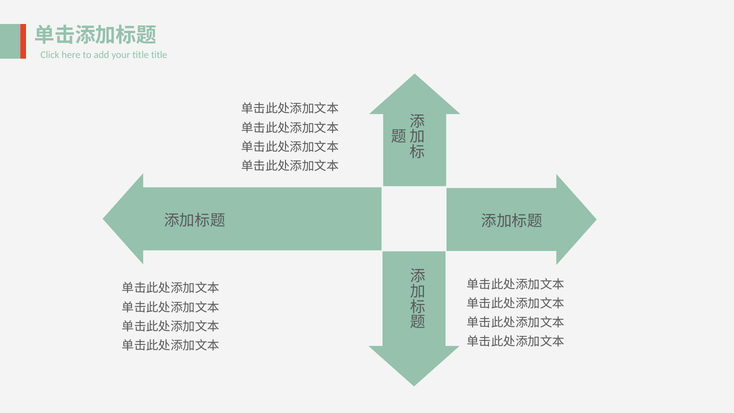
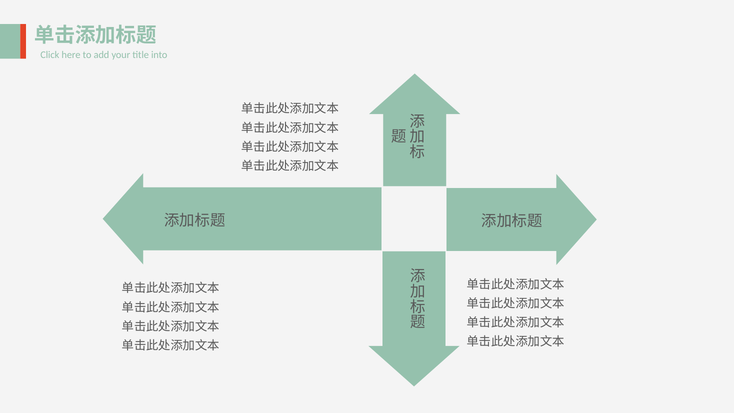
title title: title -> into
